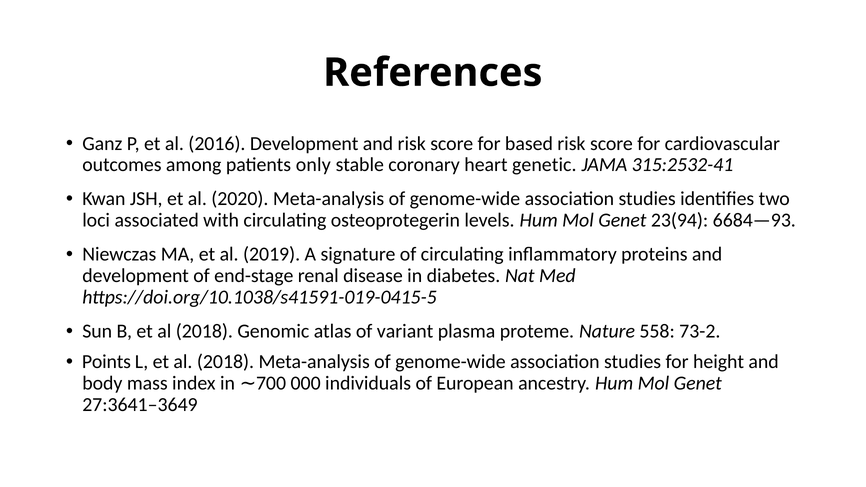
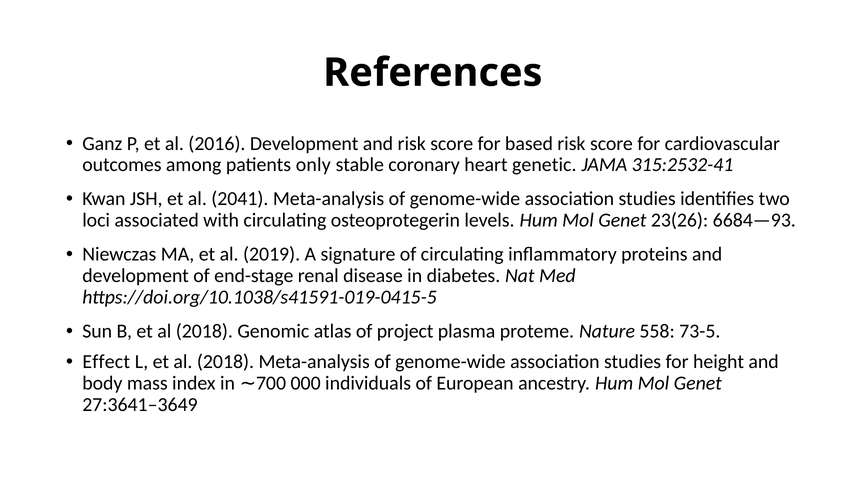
2020: 2020 -> 2041
23(94: 23(94 -> 23(26
variant: variant -> project
73-2: 73-2 -> 73-5
Points: Points -> Effect
